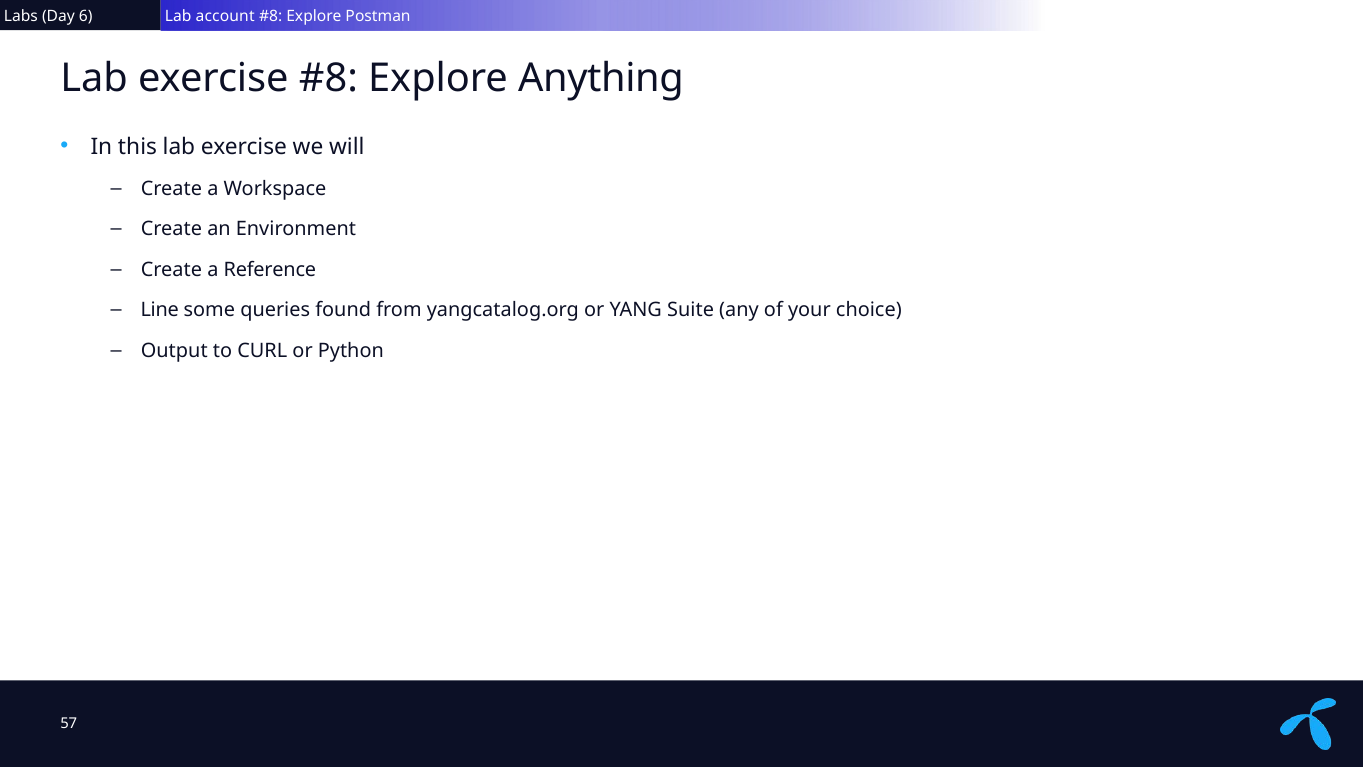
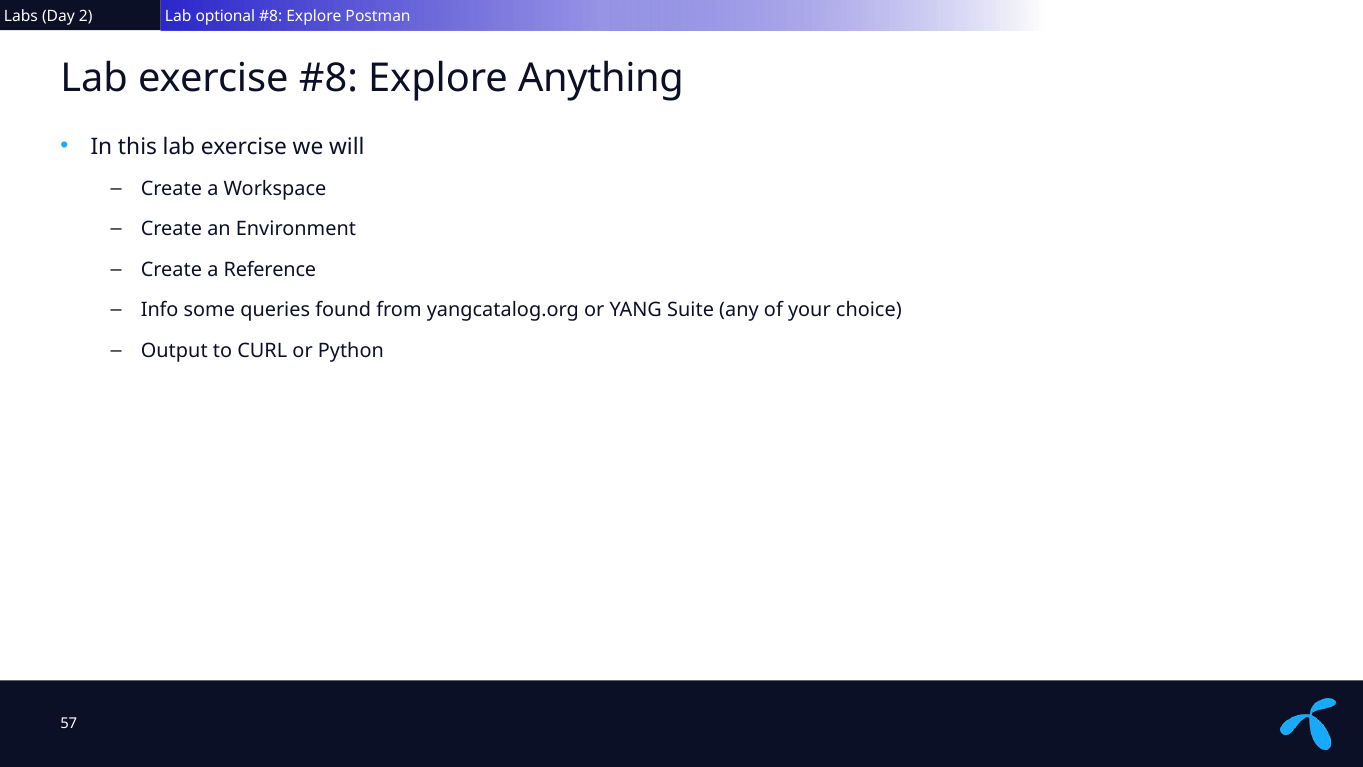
6: 6 -> 2
account: account -> optional
Line: Line -> Info
